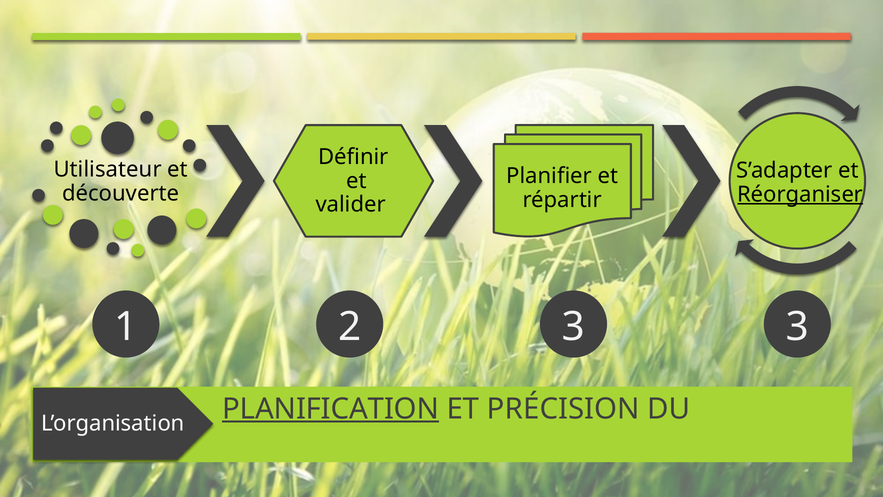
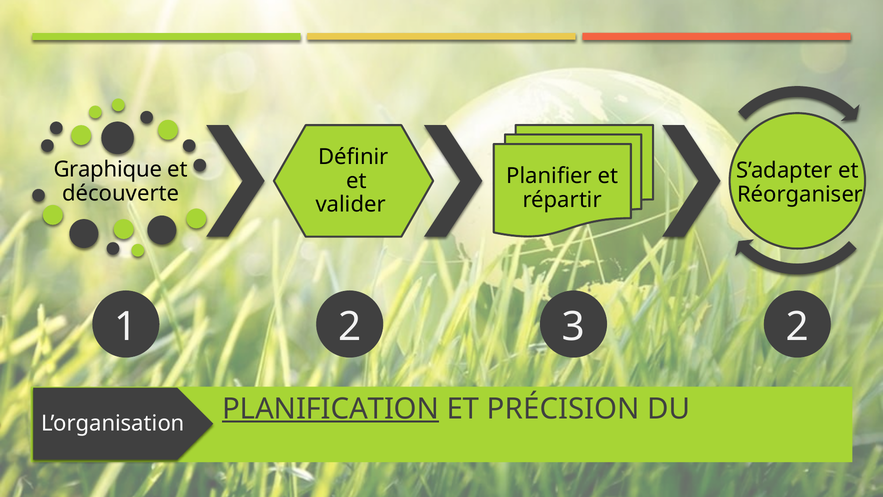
Utilisateur: Utilisateur -> Graphique
Réorganiser underline: present -> none
3 3: 3 -> 2
